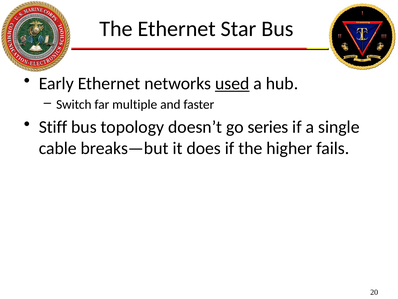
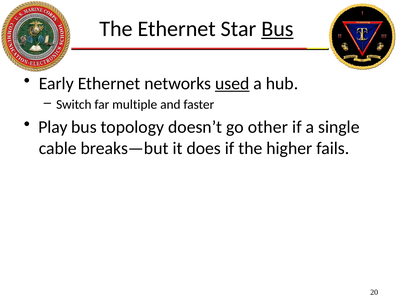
Bus at (277, 29) underline: none -> present
Stiff: Stiff -> Play
series: series -> other
